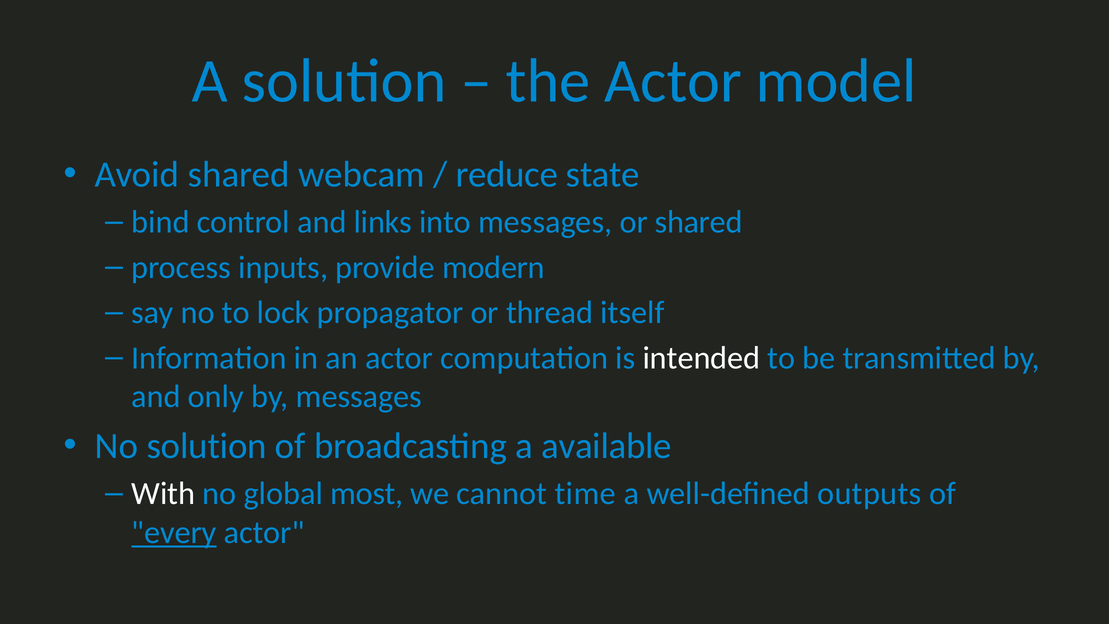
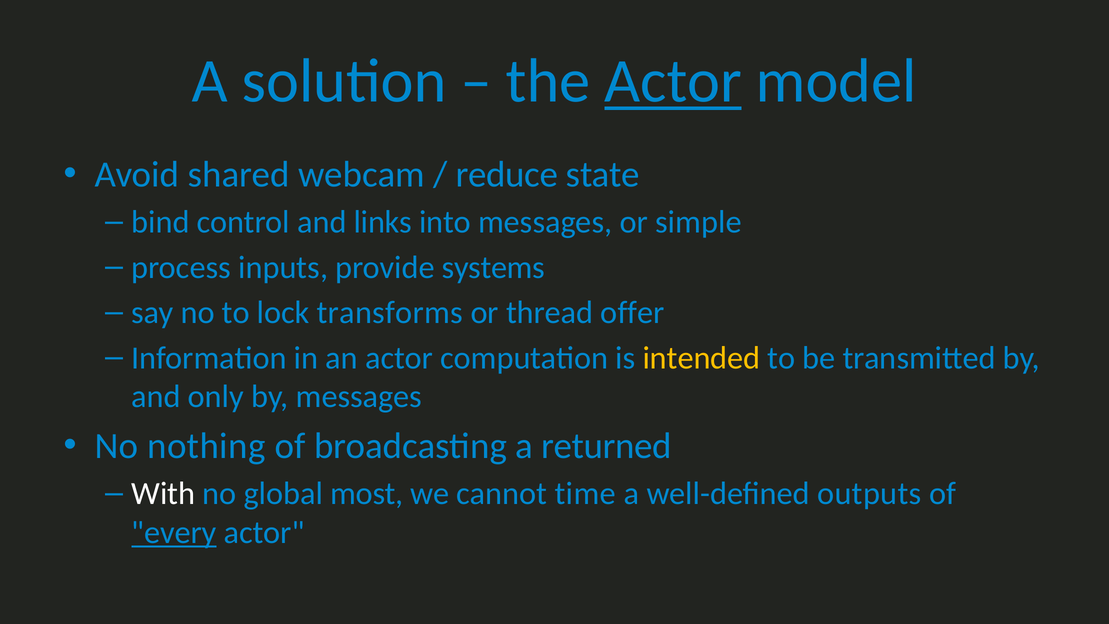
Actor at (673, 81) underline: none -> present
or shared: shared -> simple
modern: modern -> systems
propagator: propagator -> transforms
itself: itself -> offer
intended colour: white -> yellow
No solution: solution -> nothing
available: available -> returned
